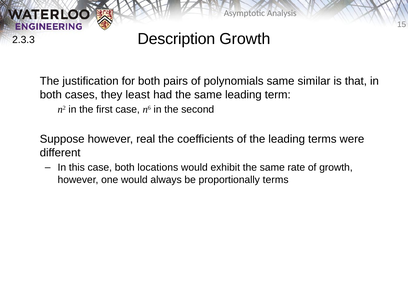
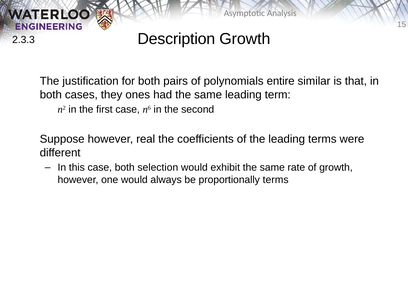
polynomials same: same -> entire
least: least -> ones
locations: locations -> selection
